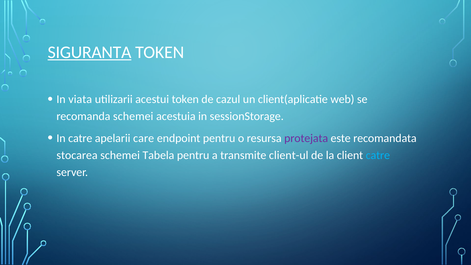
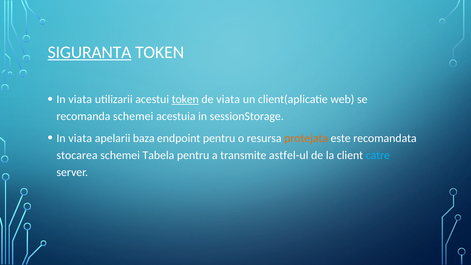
token at (185, 99) underline: none -> present
de cazul: cazul -> viata
catre at (80, 138): catre -> viata
care: care -> baza
protejata colour: purple -> orange
client-ul: client-ul -> astfel-ul
